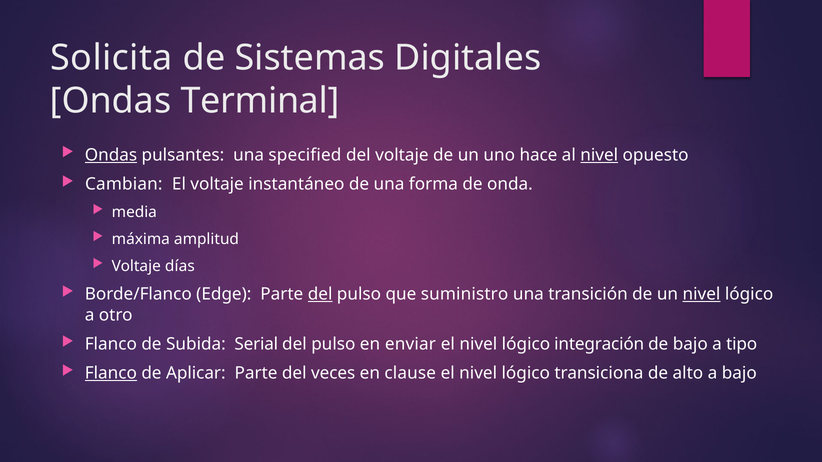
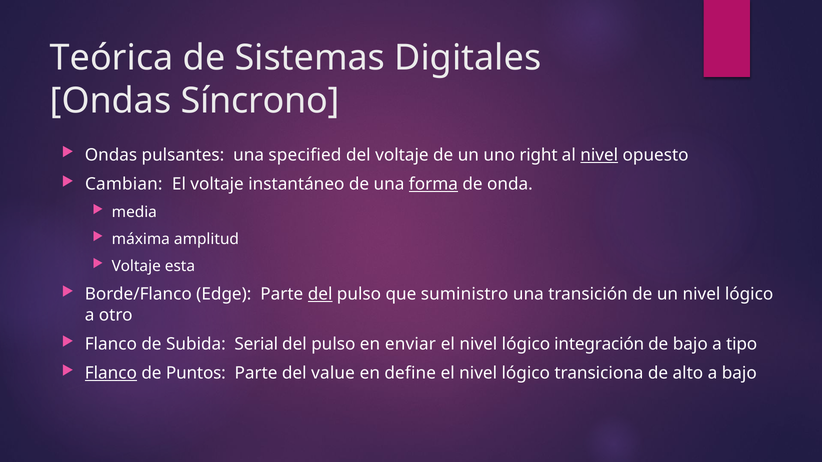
Solicita: Solicita -> Teórica
Terminal: Terminal -> Síncrono
Ondas at (111, 155) underline: present -> none
hace: hace -> right
forma underline: none -> present
días: días -> esta
nivel at (701, 295) underline: present -> none
Aplicar: Aplicar -> Puntos
veces: veces -> value
clause: clause -> define
